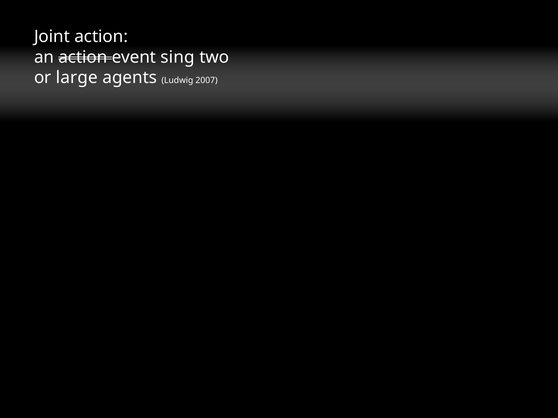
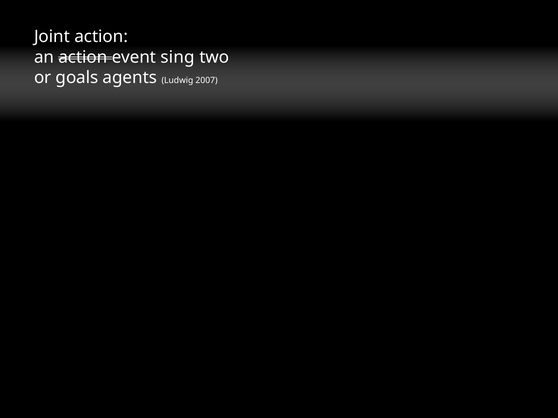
large: large -> goals
